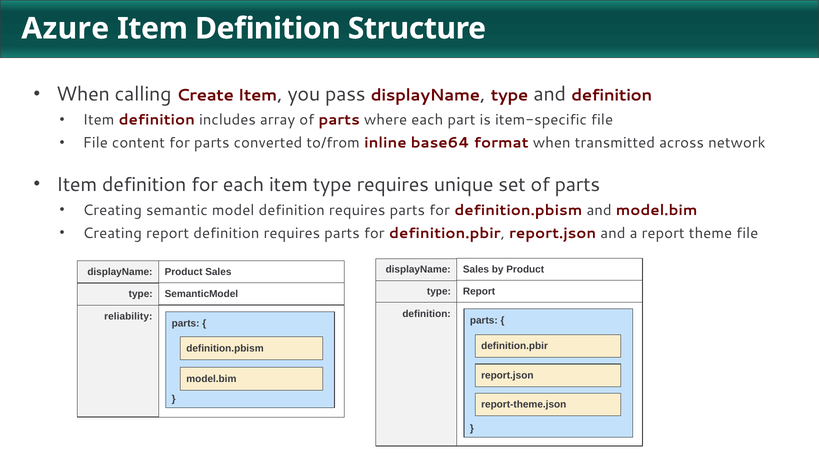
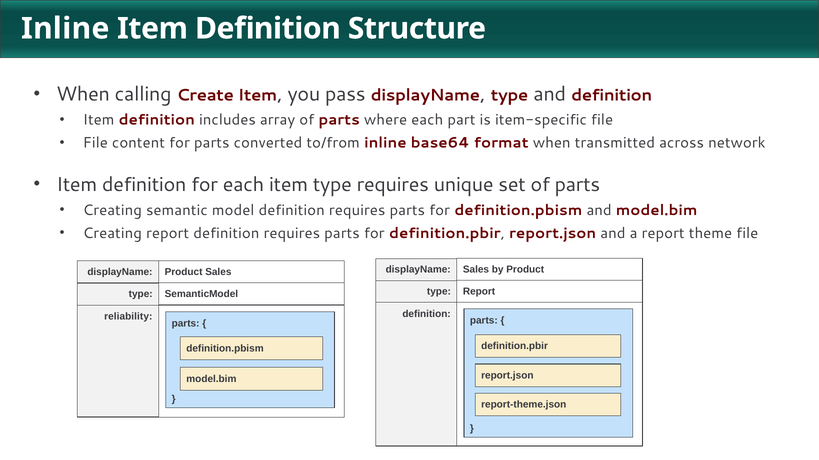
Azure at (65, 29): Azure -> Inline
